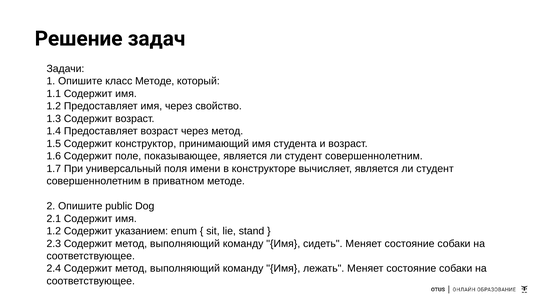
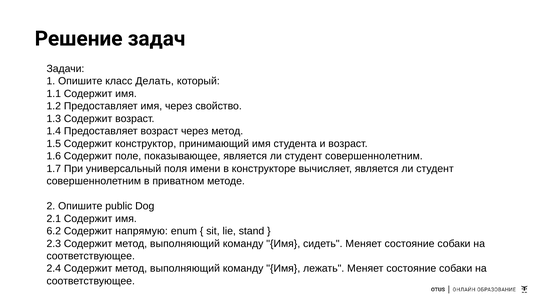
класс Методе: Методе -> Делать
1.2 at (54, 231): 1.2 -> 6.2
указанием: указанием -> напрямую
